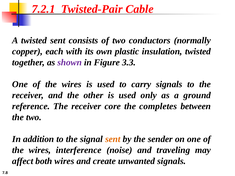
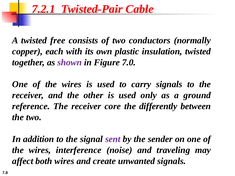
twisted sent: sent -> free
3.3: 3.3 -> 7.0
completes: completes -> differently
sent at (113, 139) colour: orange -> purple
